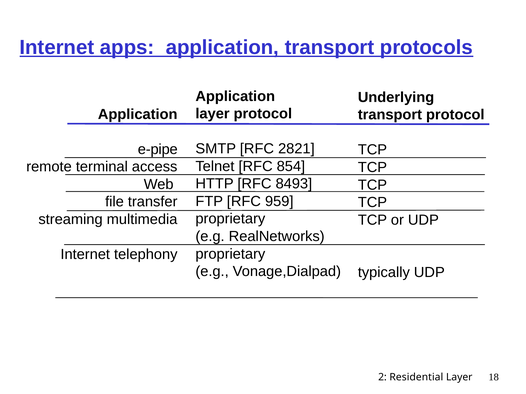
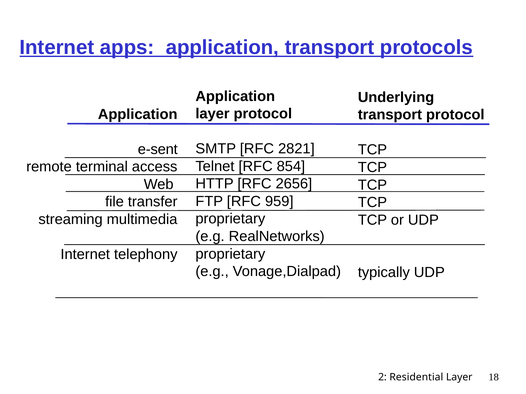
e-pipe: e-pipe -> e-sent
8493: 8493 -> 2656
